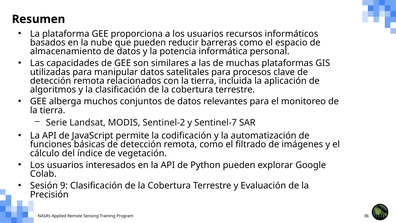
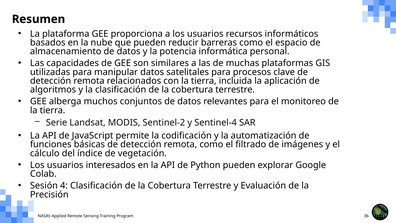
Sentinel-7: Sentinel-7 -> Sentinel-4
9: 9 -> 4
